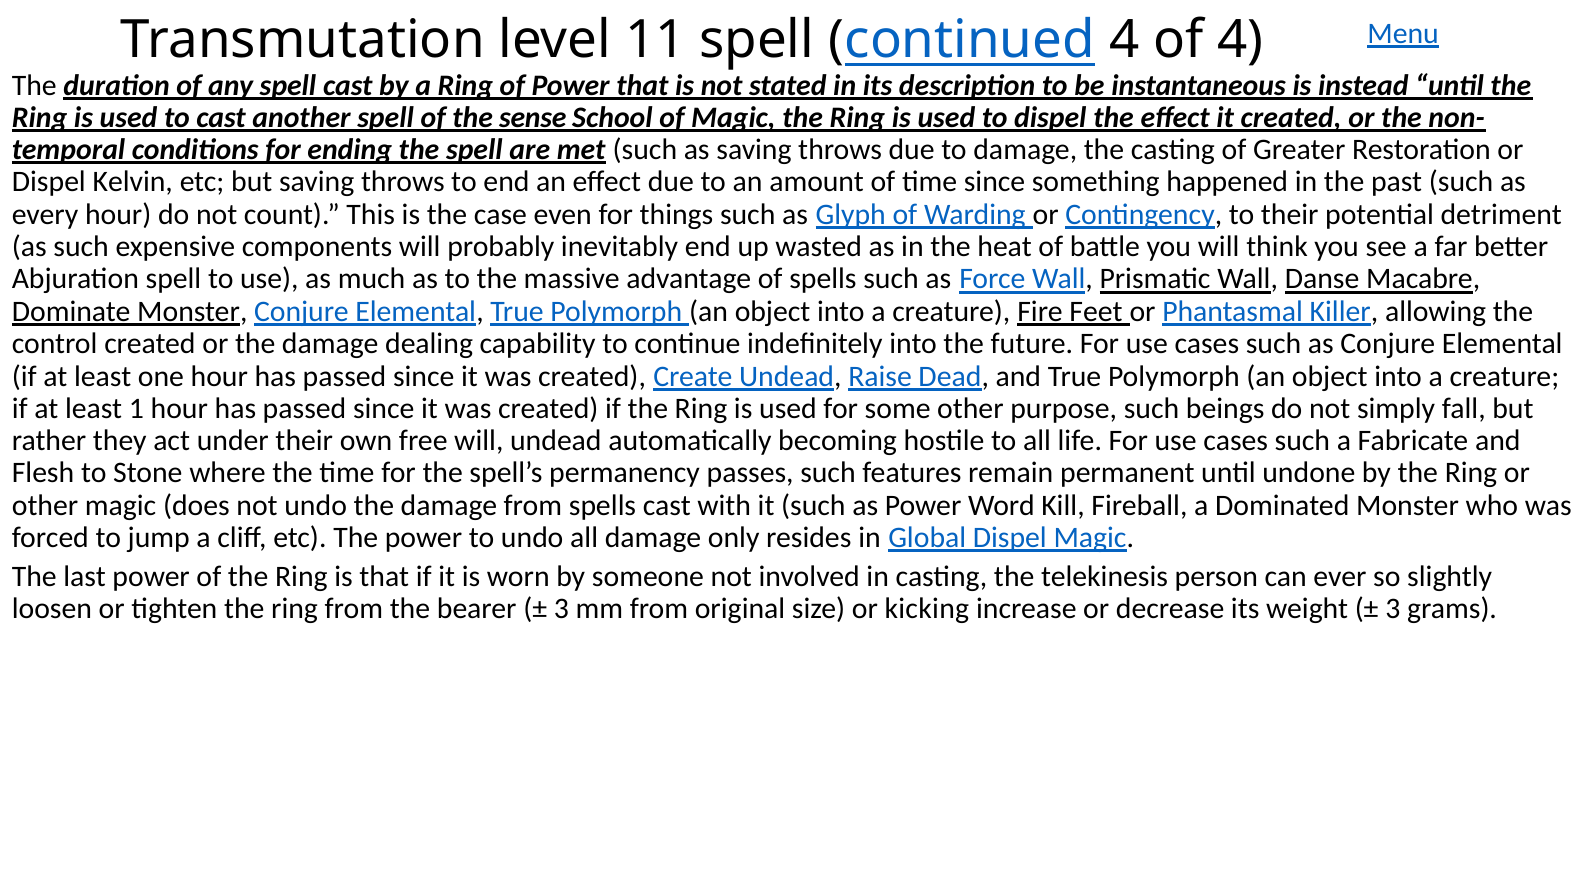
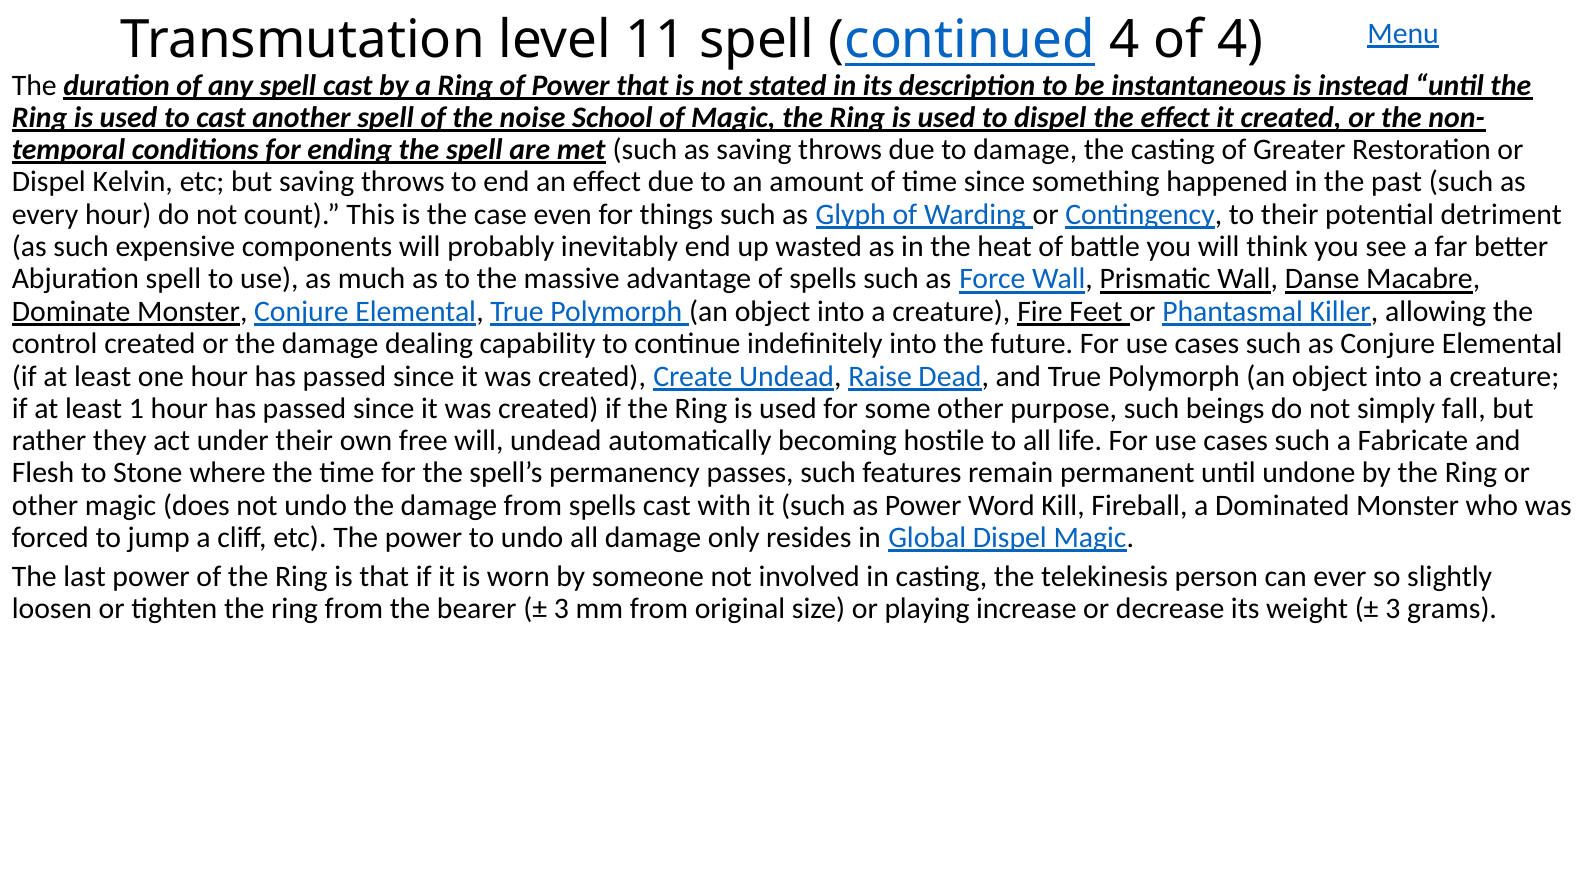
sense: sense -> noise
kicking: kicking -> playing
